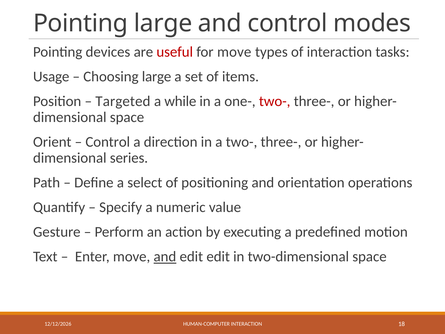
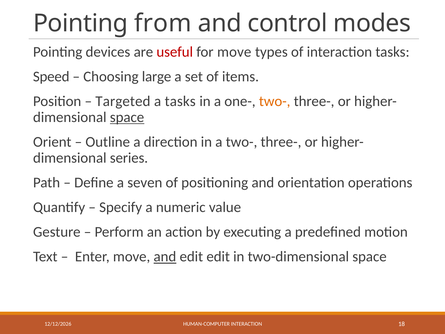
Pointing large: large -> from
Usage: Usage -> Speed
a while: while -> tasks
two- at (275, 101) colour: red -> orange
space at (127, 117) underline: none -> present
Control at (108, 142): Control -> Outline
select: select -> seven
